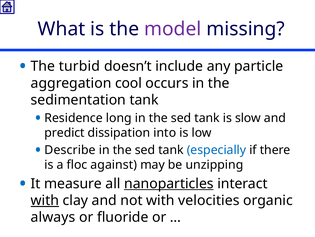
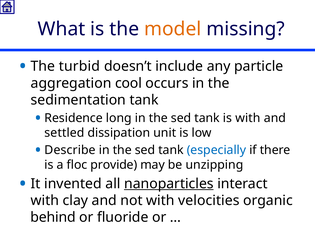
model colour: purple -> orange
is slow: slow -> with
predict: predict -> settled
into: into -> unit
against: against -> provide
measure: measure -> invented
with at (45, 200) underline: present -> none
always: always -> behind
